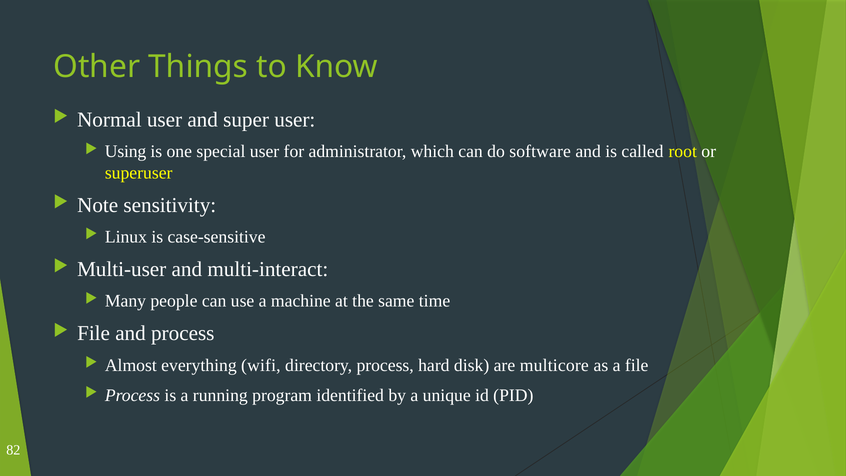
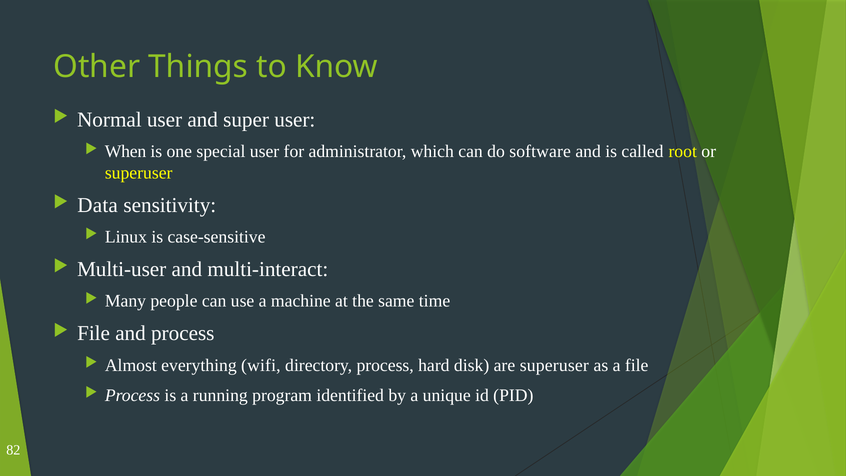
Using: Using -> When
Note: Note -> Data
are multicore: multicore -> superuser
